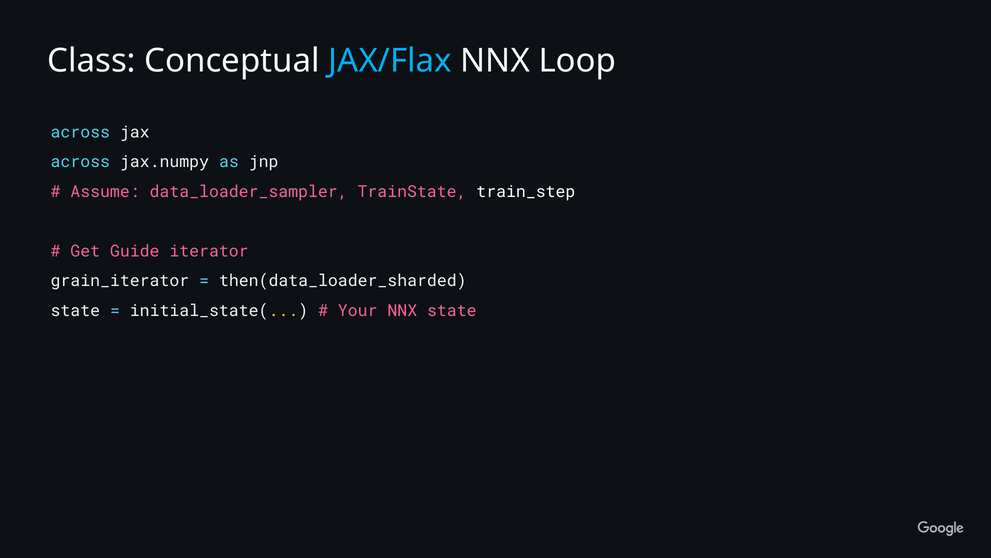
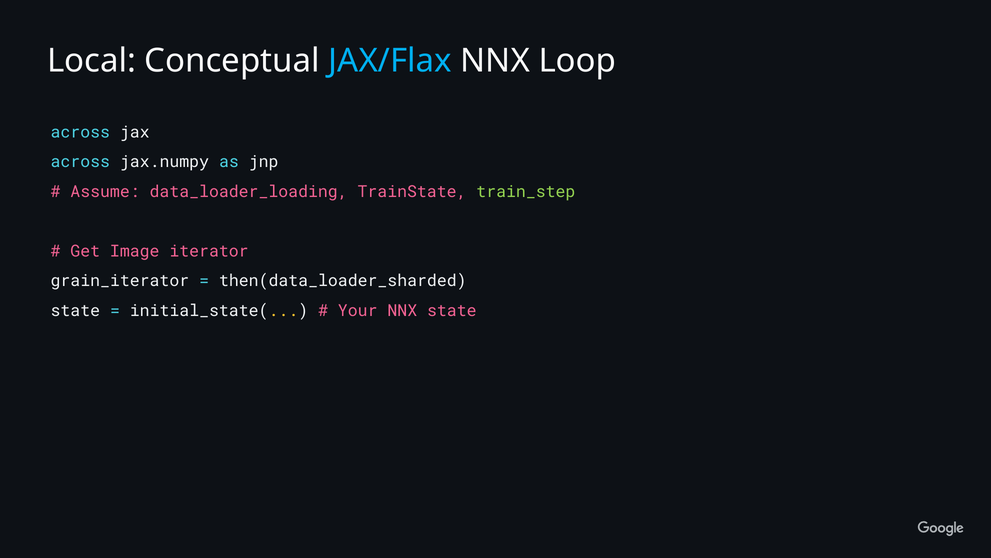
Class: Class -> Local
data_loader_sampler: data_loader_sampler -> data_loader_loading
train_step colour: white -> light green
Guide: Guide -> Image
